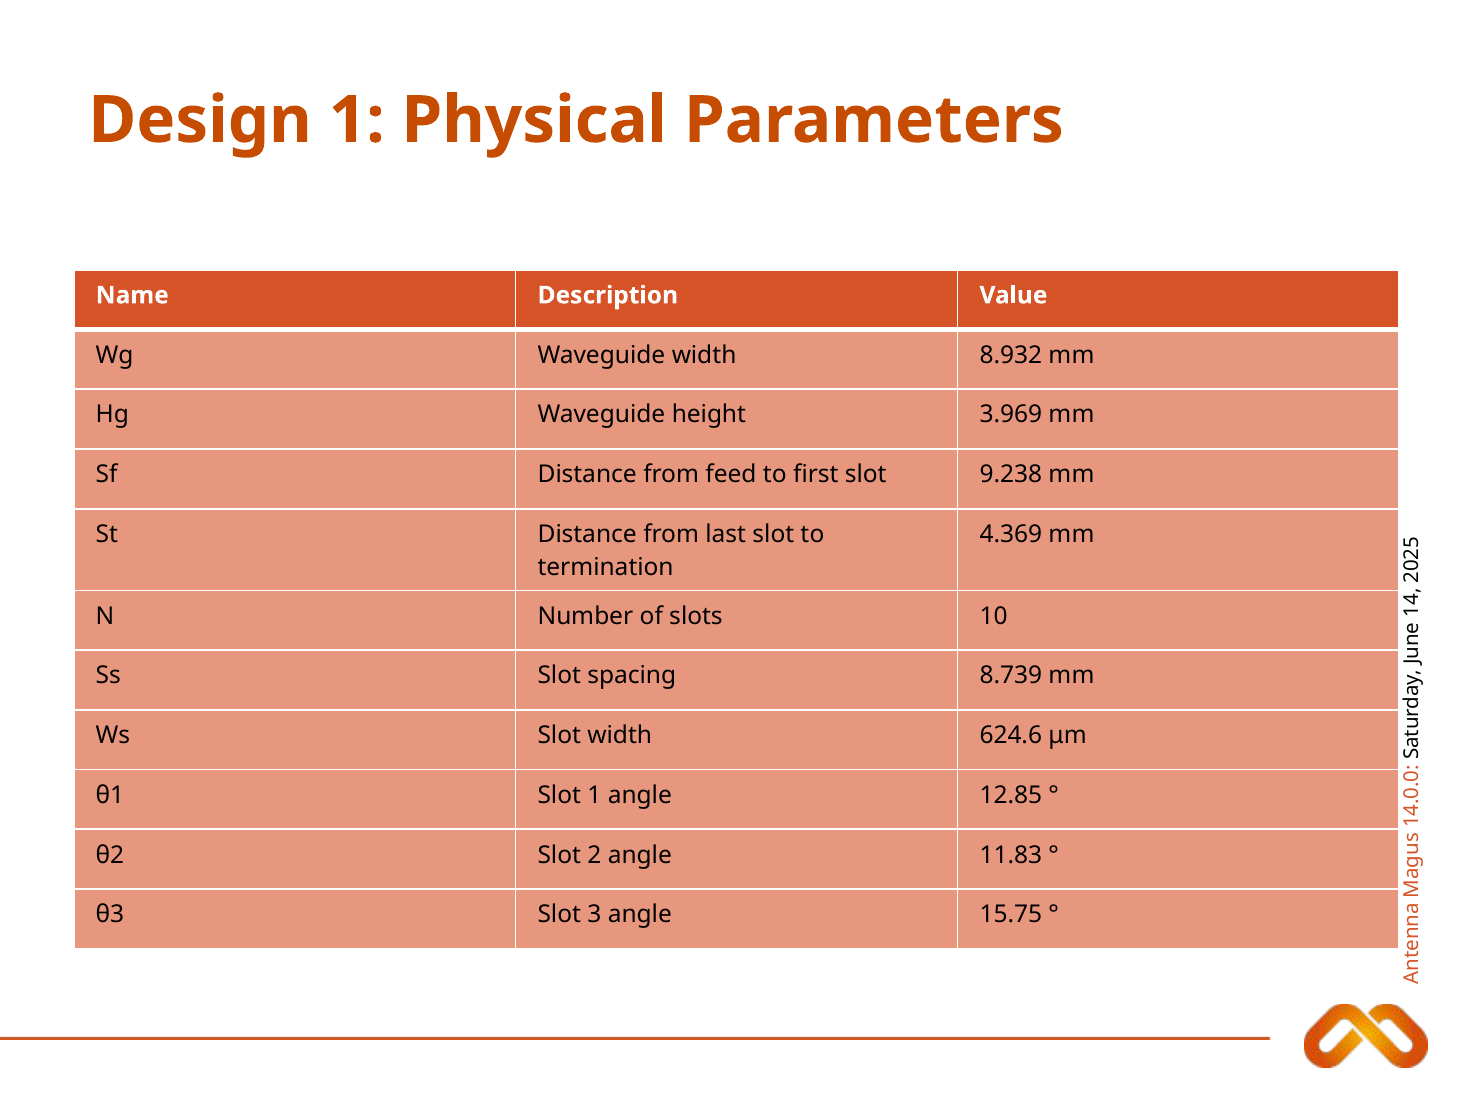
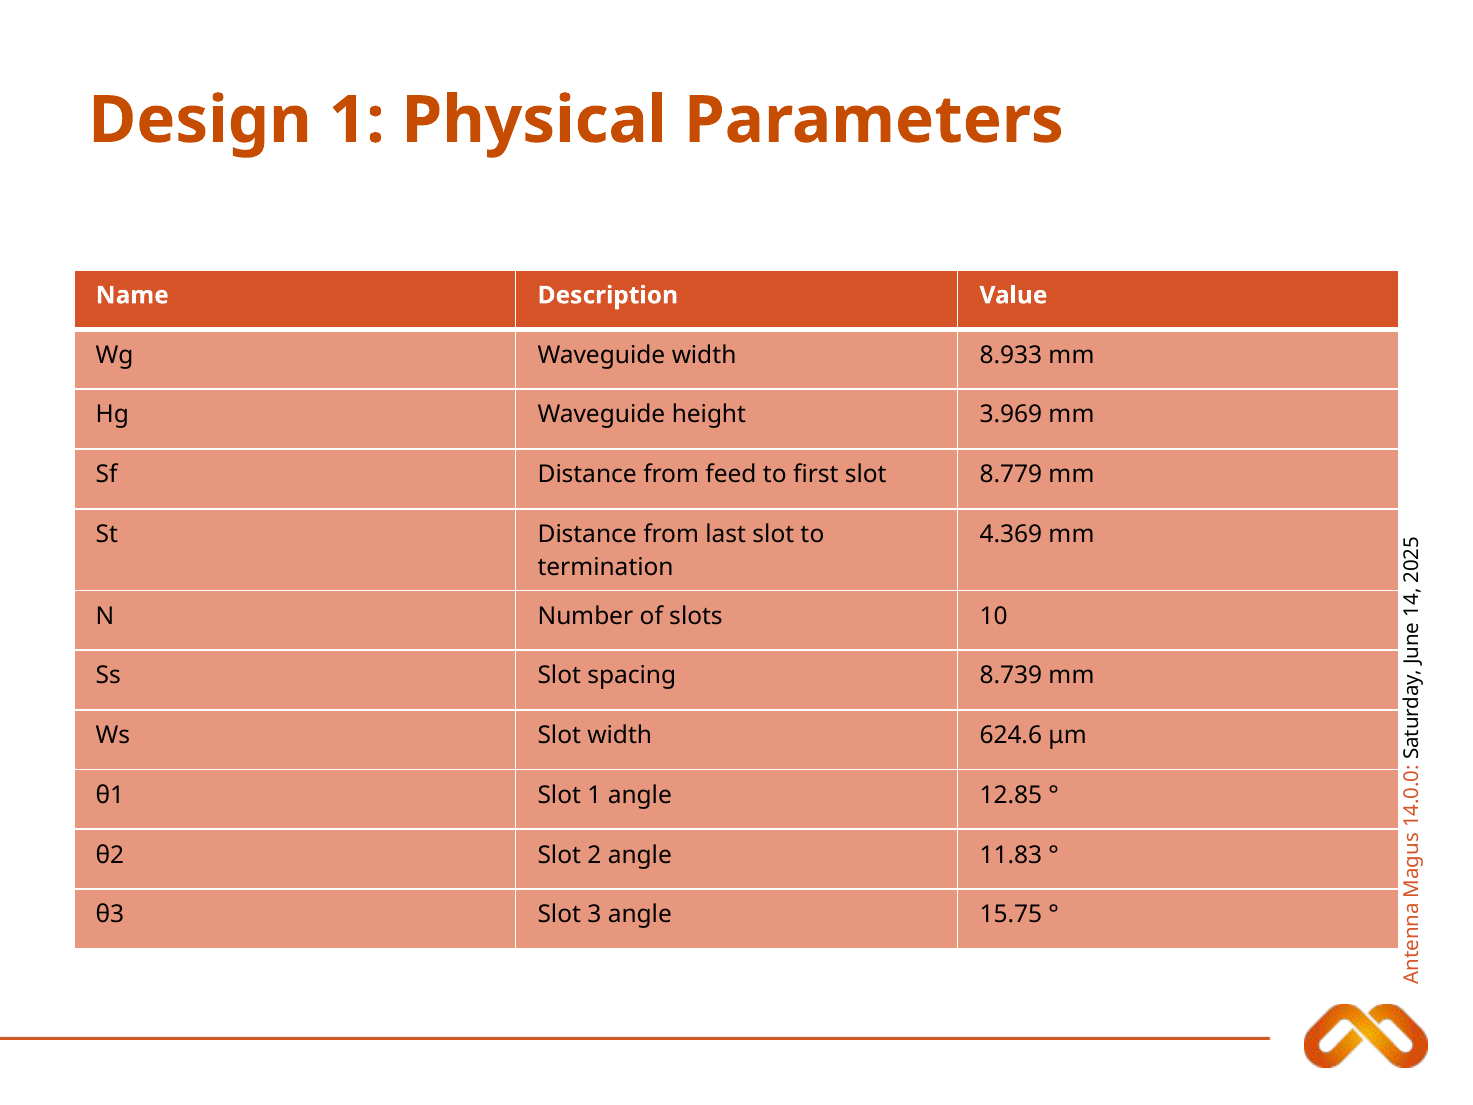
8.932: 8.932 -> 8.933
9.238: 9.238 -> 8.779
